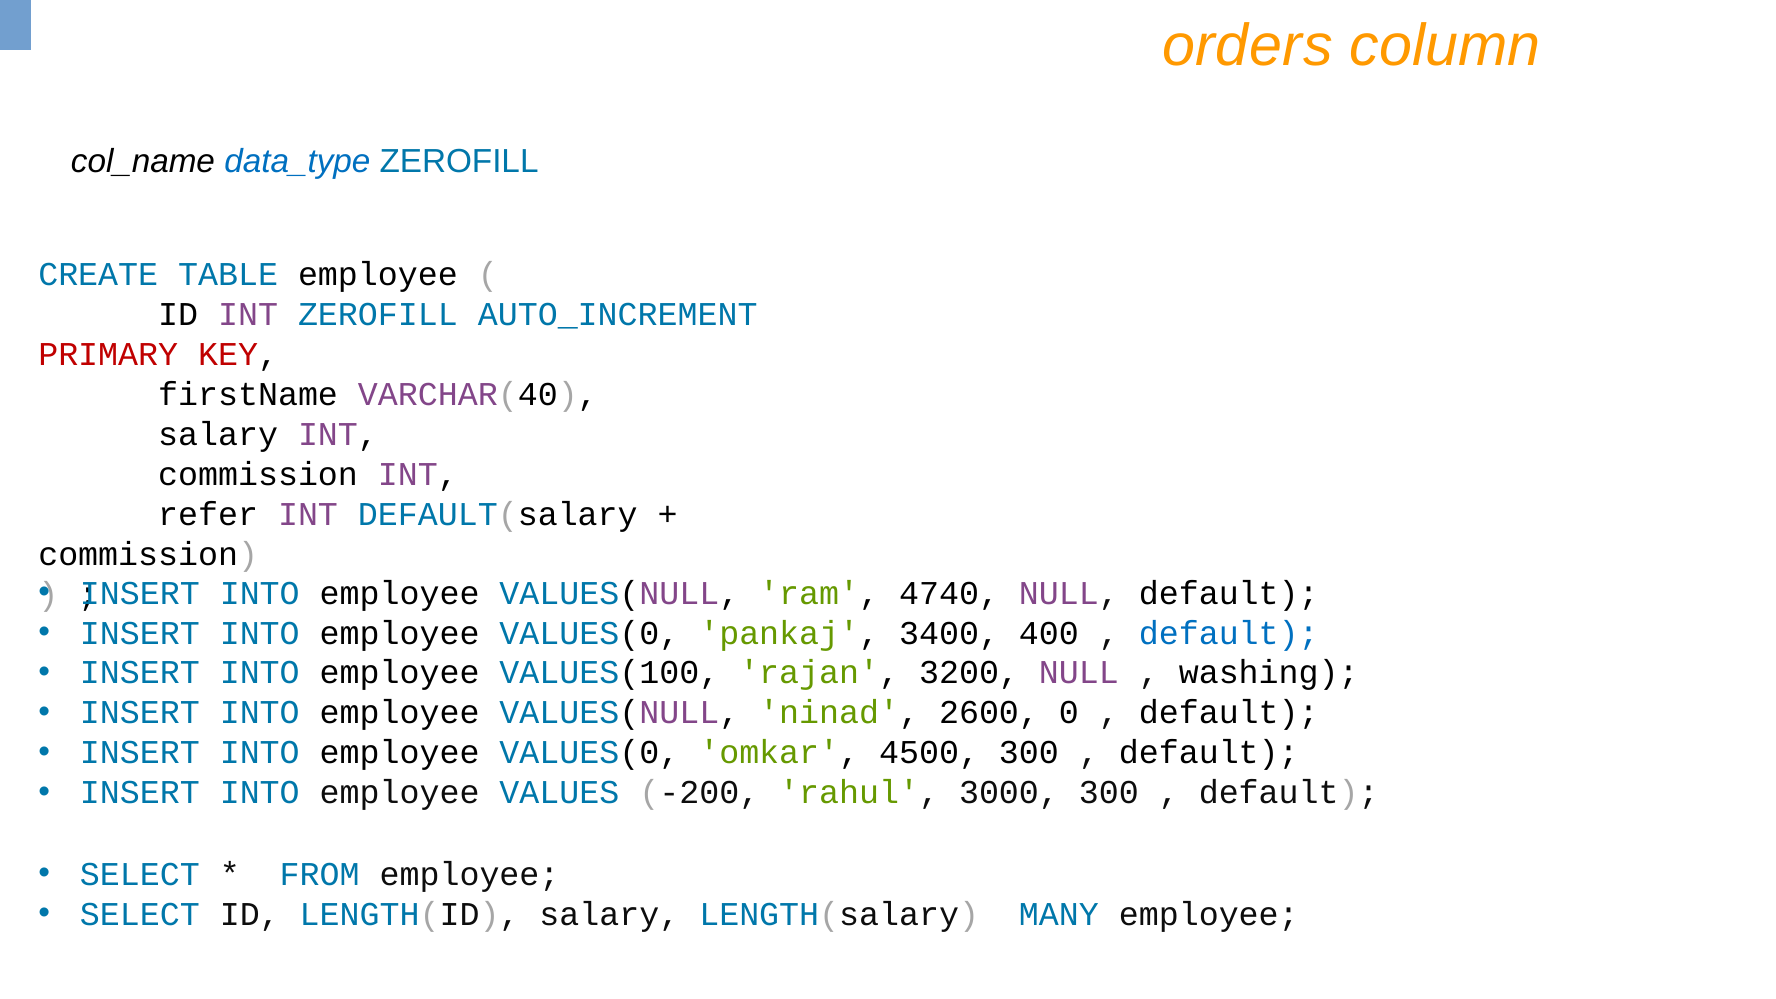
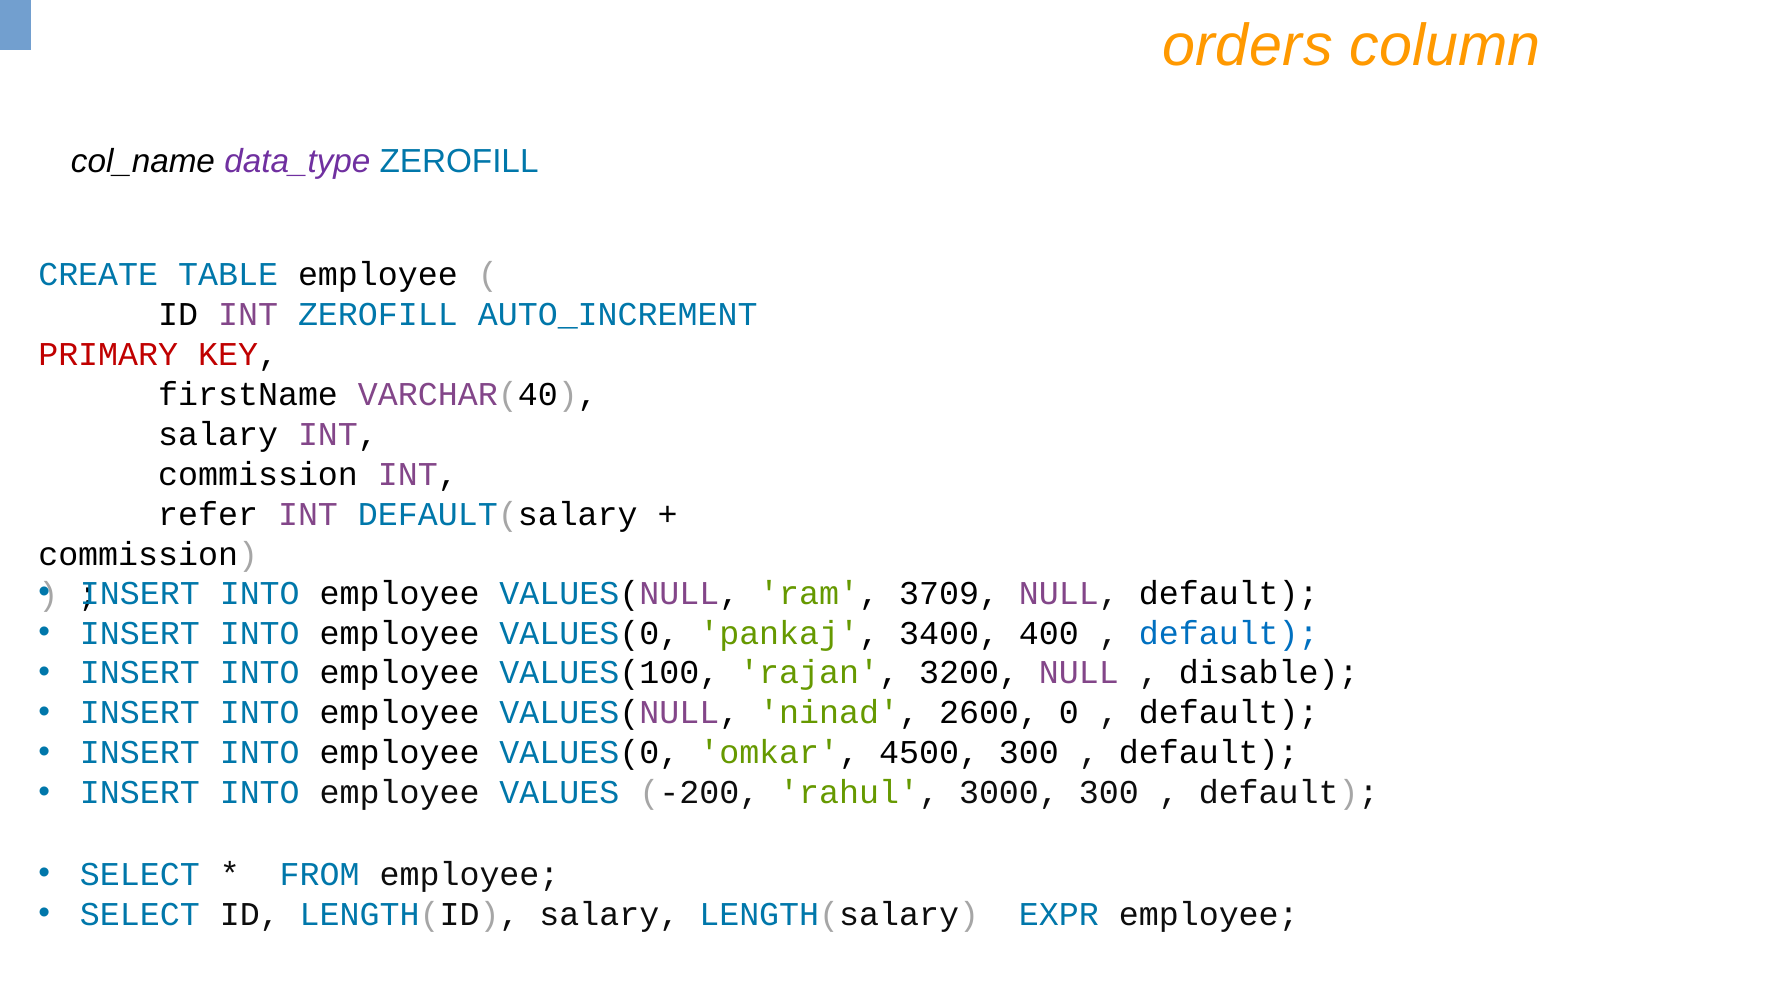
data_type colour: blue -> purple
4740: 4740 -> 3709
washing: washing -> disable
MANY: MANY -> EXPR
